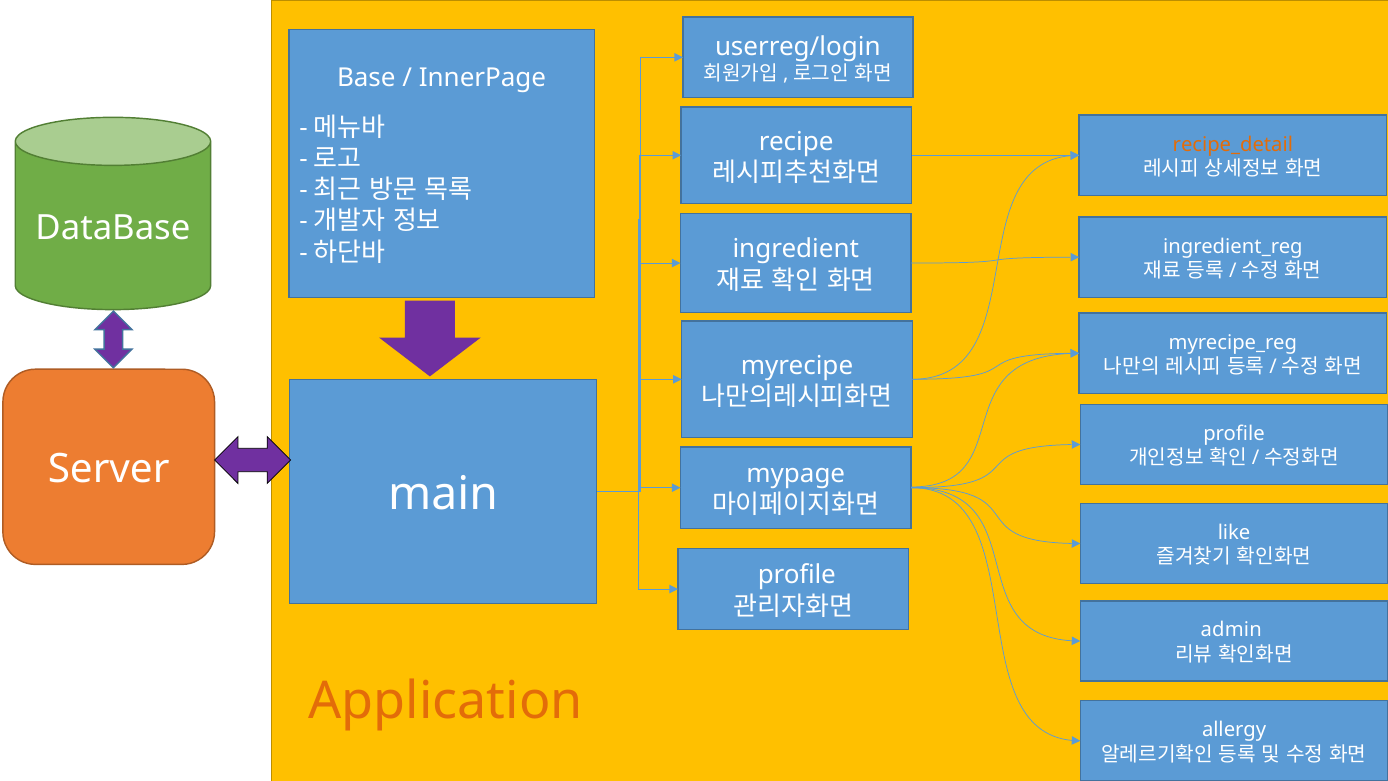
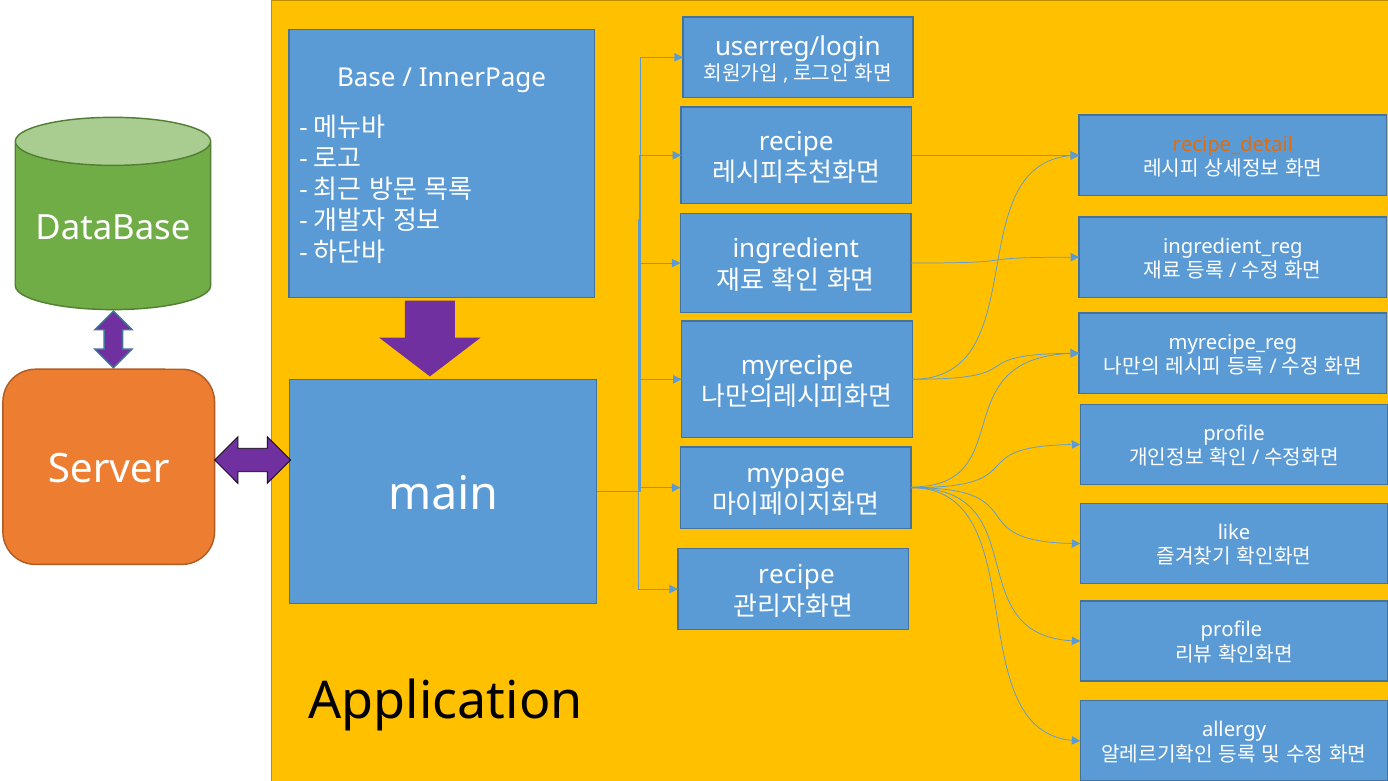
profile at (797, 575): profile -> recipe
admin at (1231, 630): admin -> profile
Application colour: orange -> black
